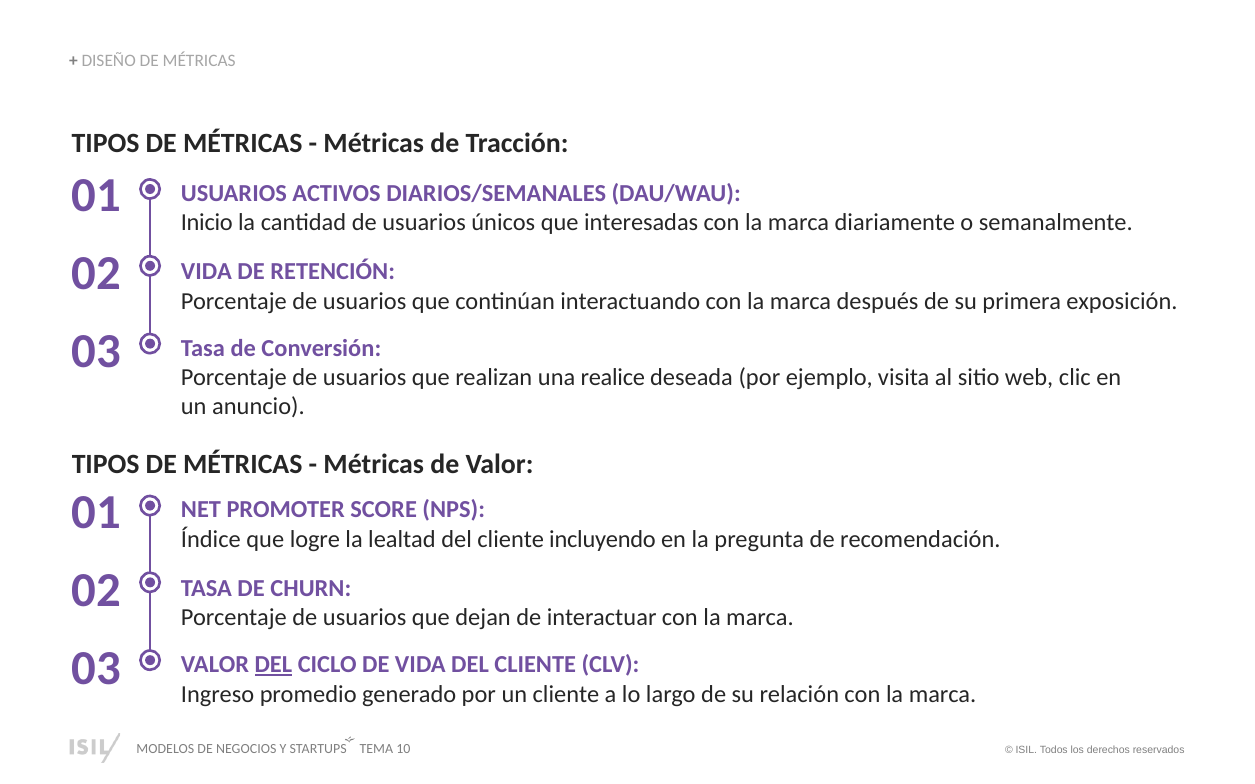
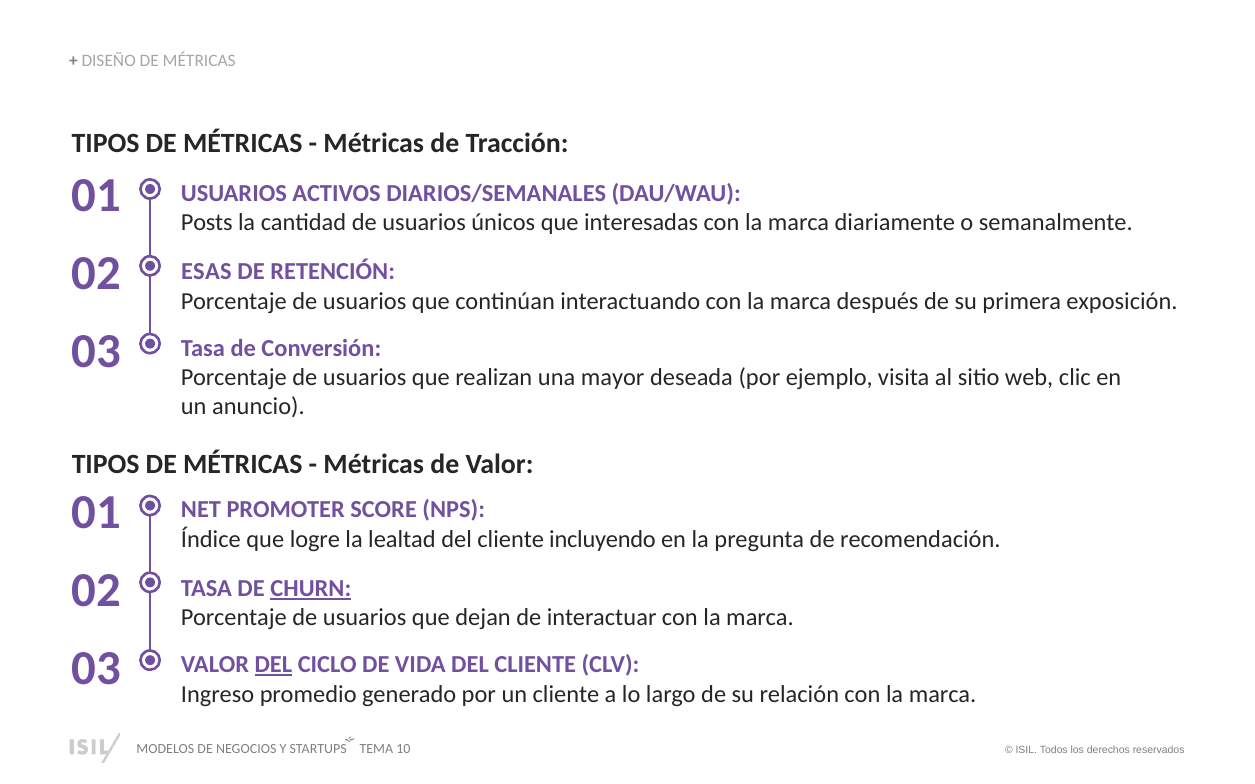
Inicio: Inicio -> Posts
VIDA at (206, 272): VIDA -> ESAS
realice: realice -> mayor
CHURN underline: none -> present
